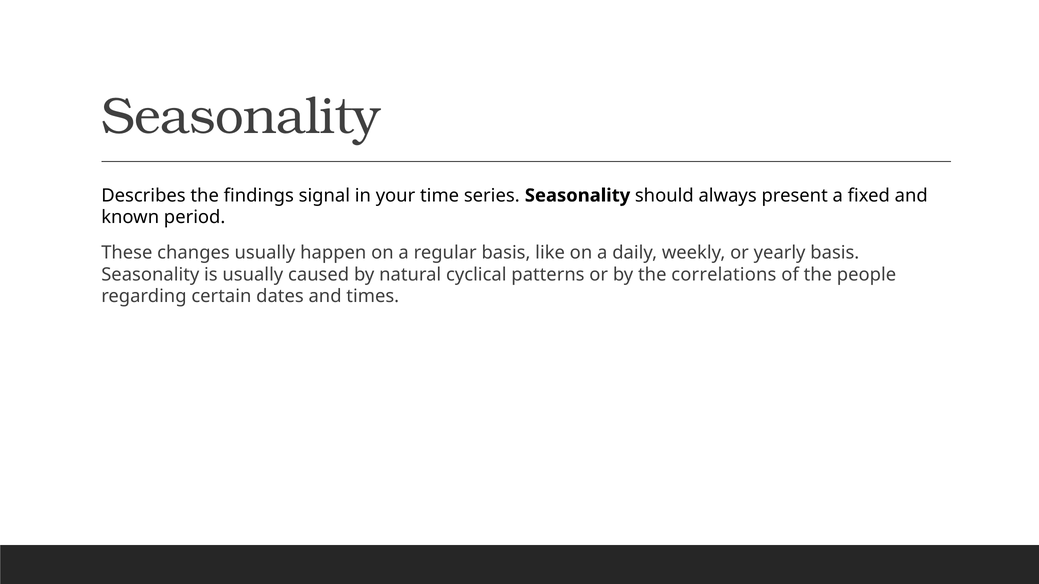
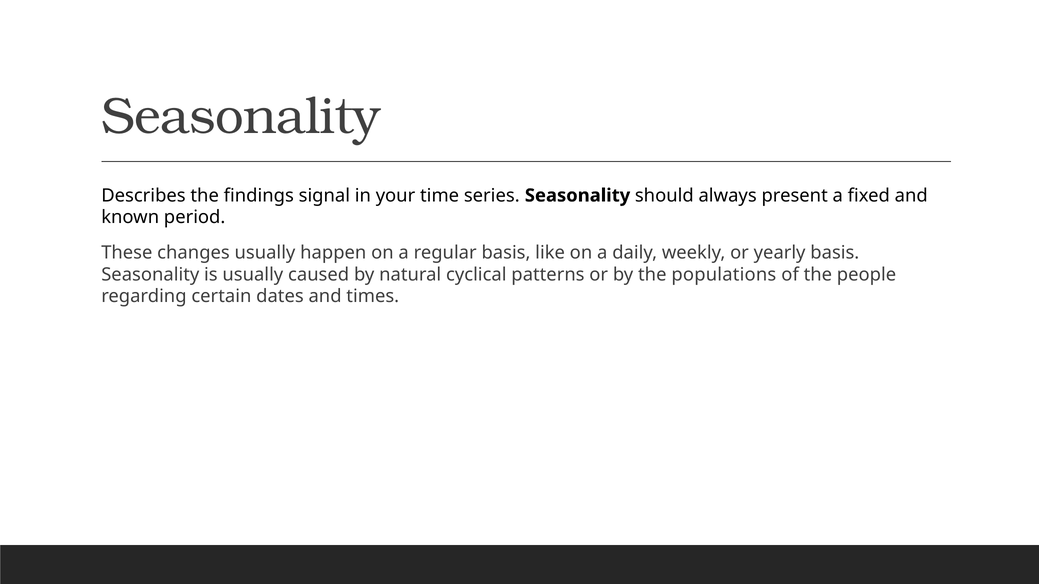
correlations: correlations -> populations
